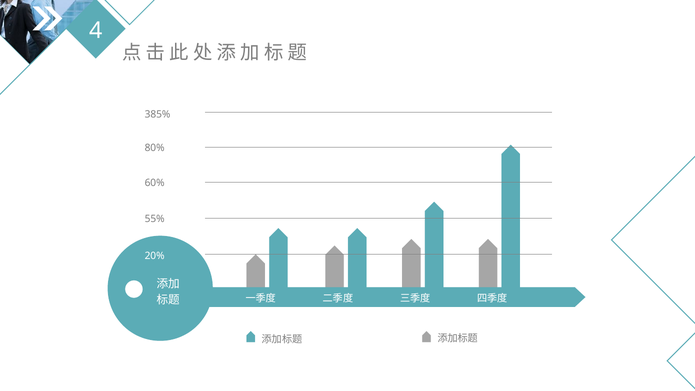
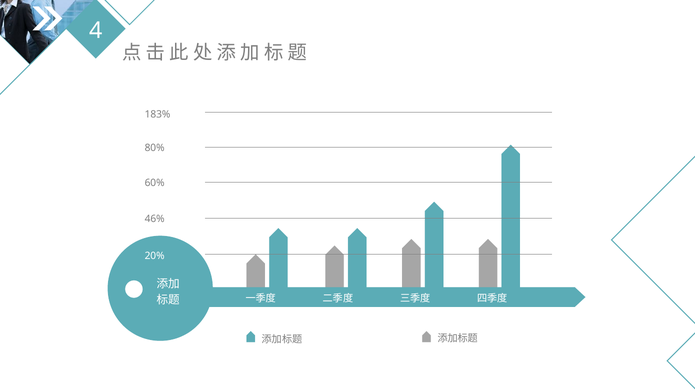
385%: 385% -> 183%
55%: 55% -> 46%
